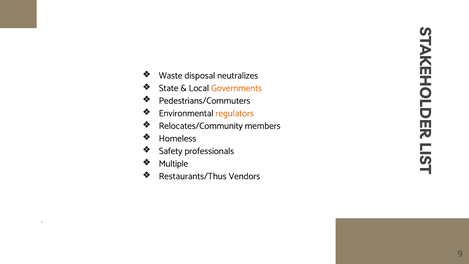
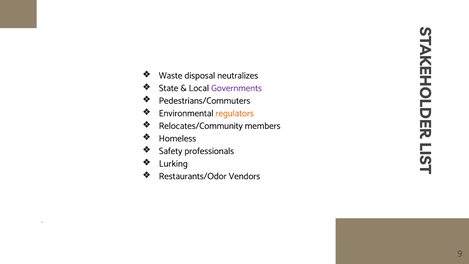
Governments colour: orange -> purple
Multiple: Multiple -> Lurking
Restaurants/Thus: Restaurants/Thus -> Restaurants/Odor
